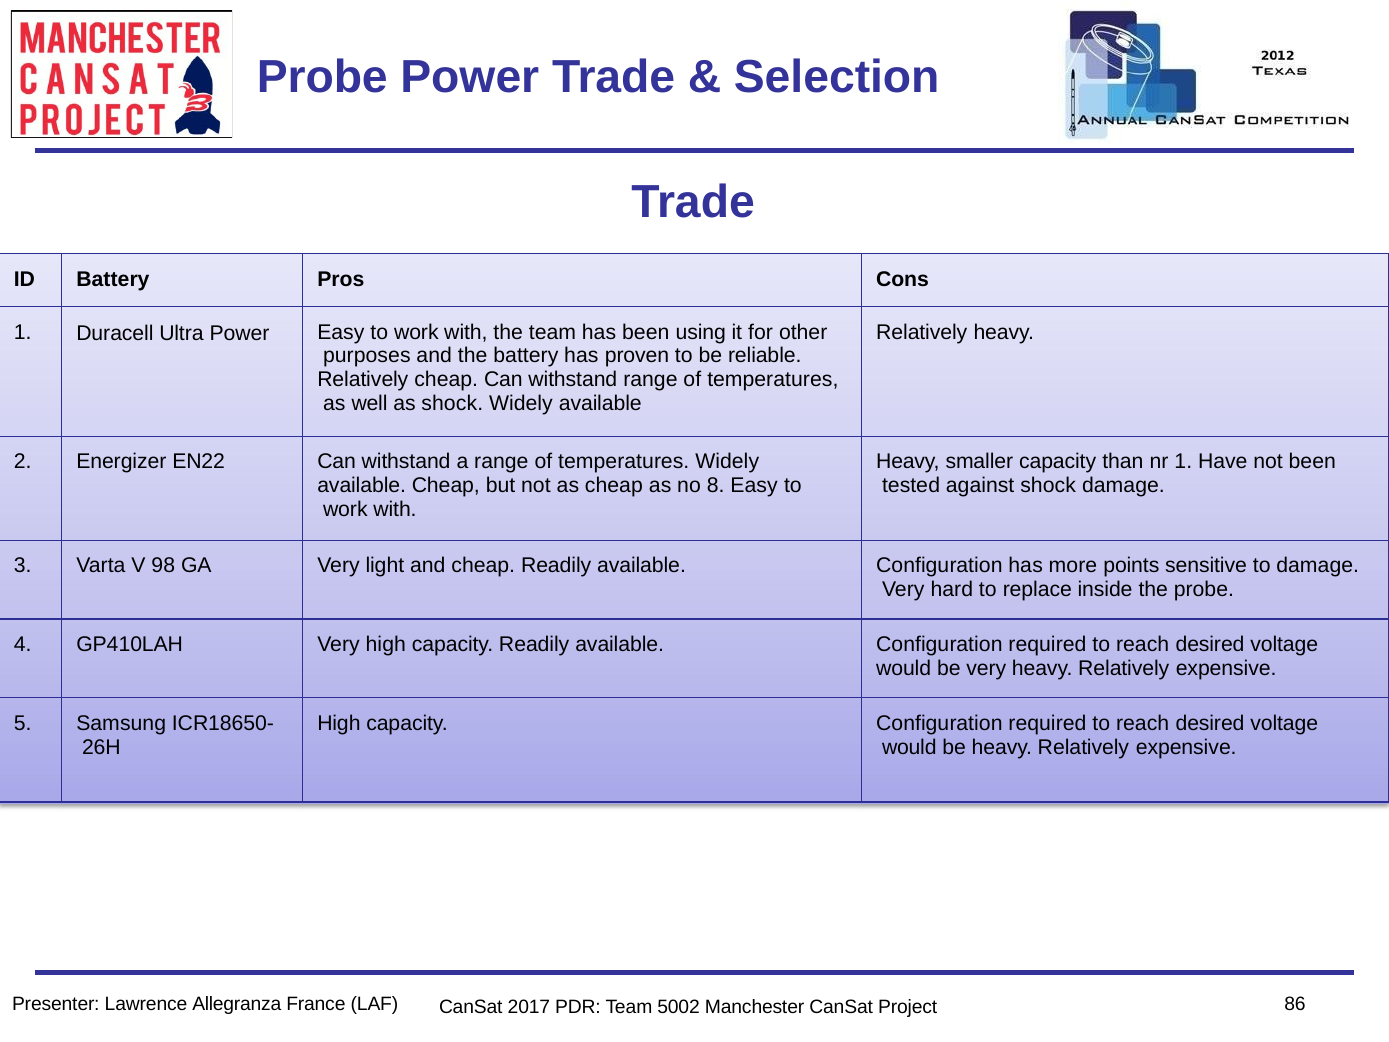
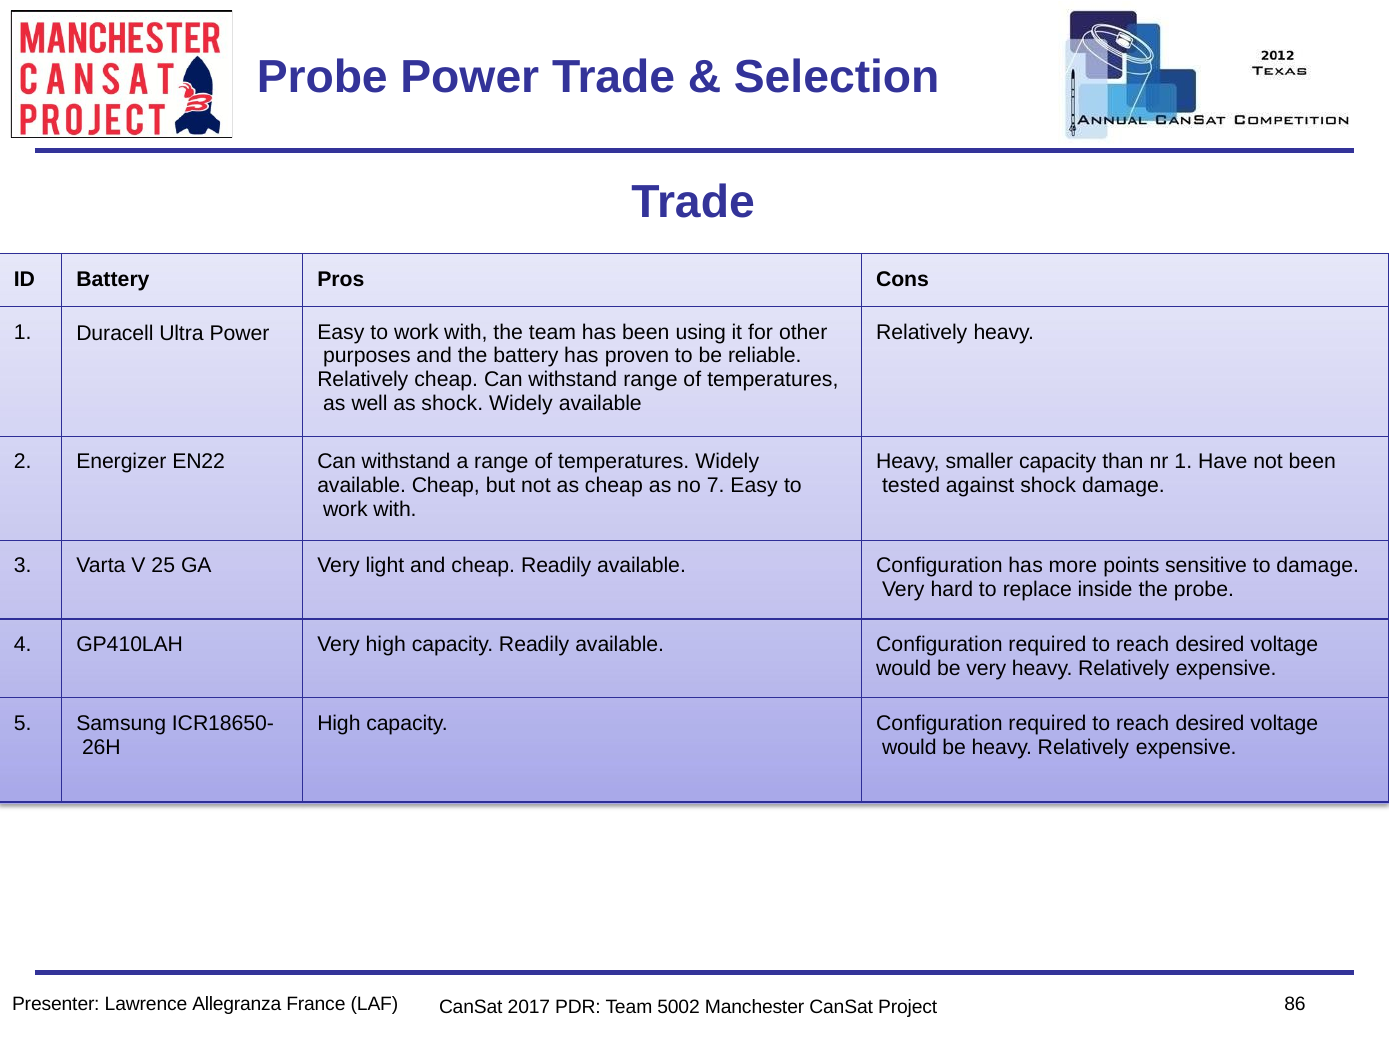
8: 8 -> 7
98: 98 -> 25
